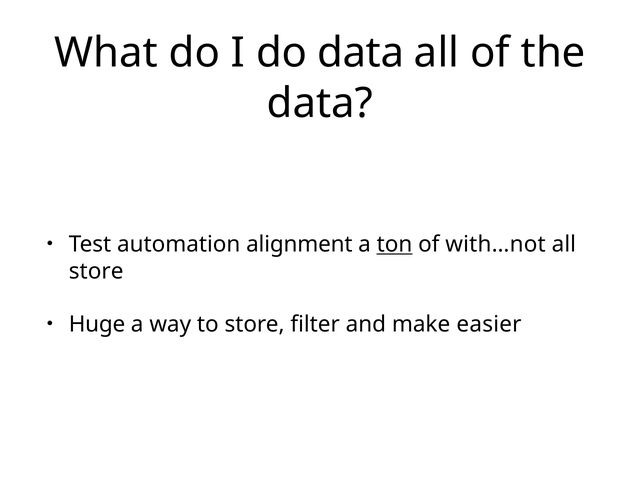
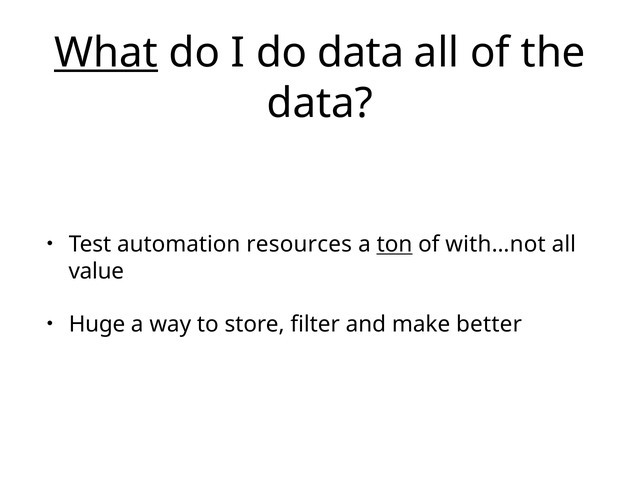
What underline: none -> present
alignment: alignment -> resources
store at (96, 271): store -> value
easier: easier -> better
